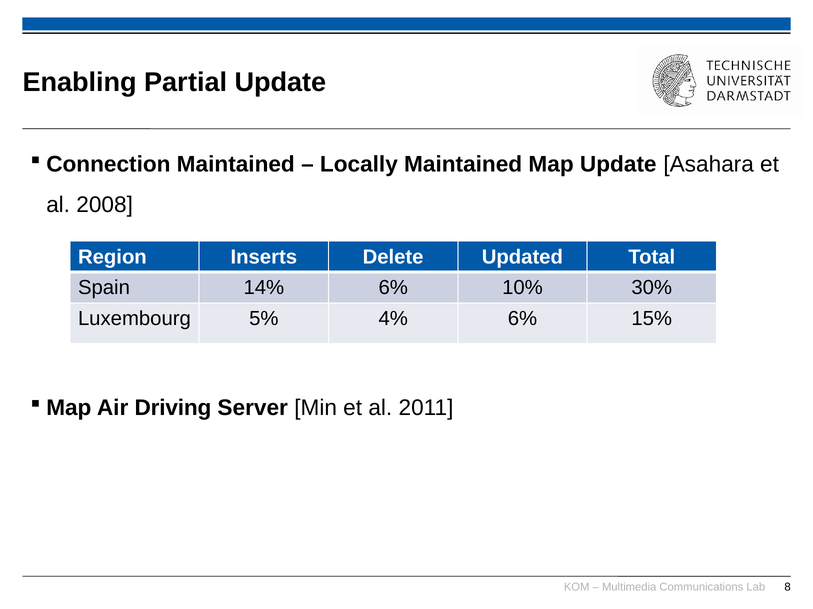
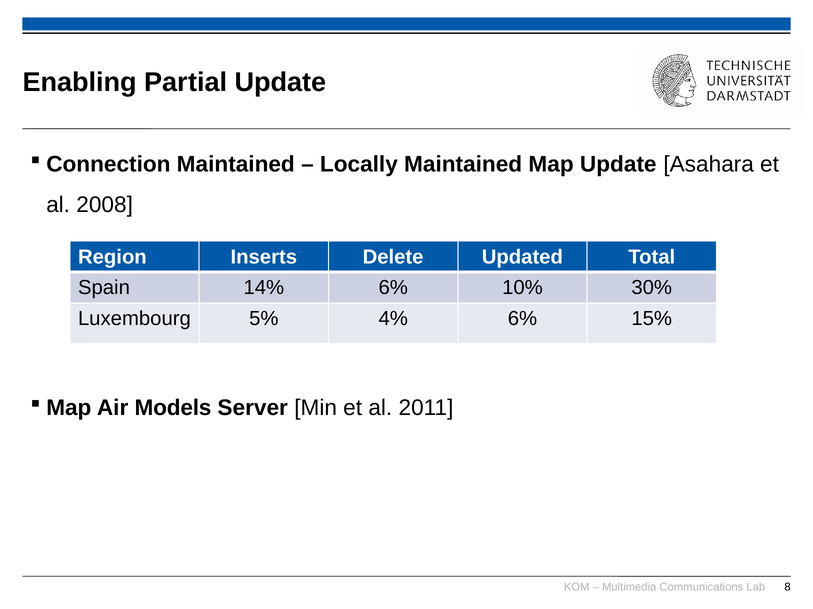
Driving: Driving -> Models
